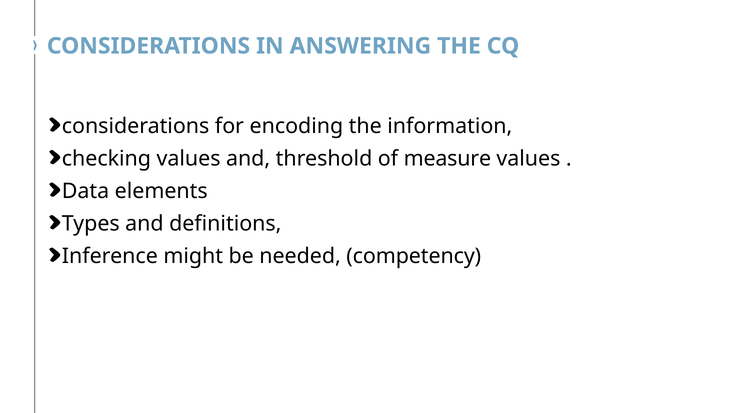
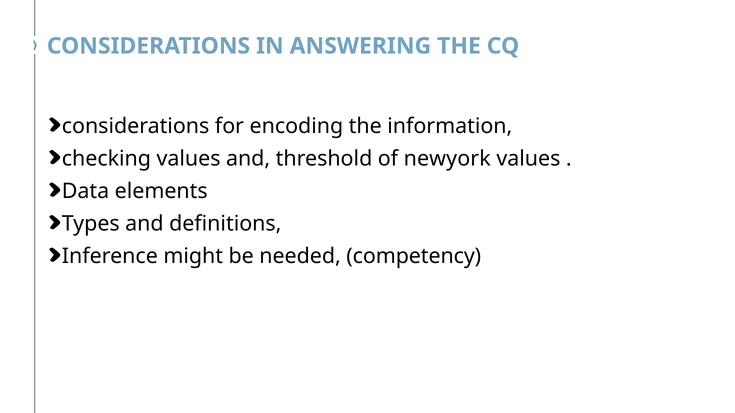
measure: measure -> newyork
